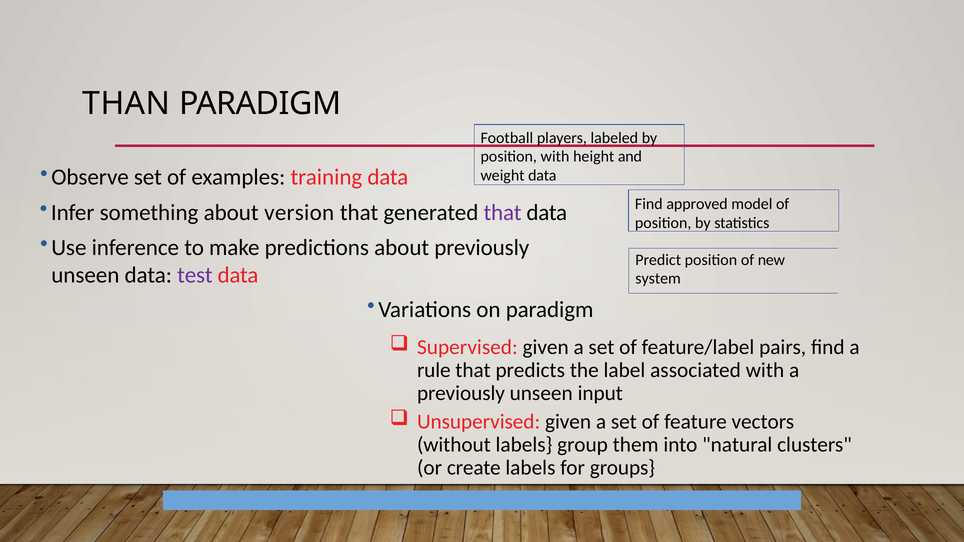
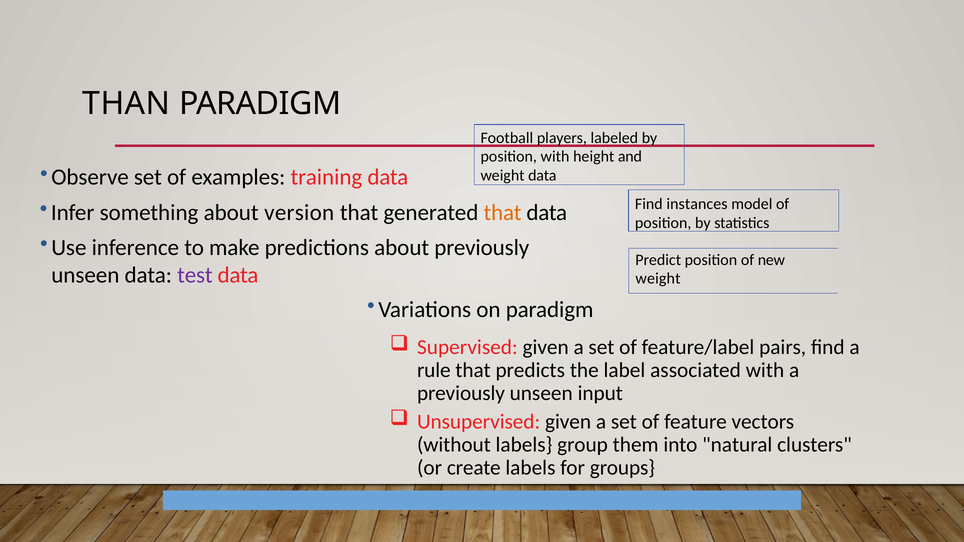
approved: approved -> instances
that at (503, 213) colour: purple -> orange
system at (658, 279): system -> weight
